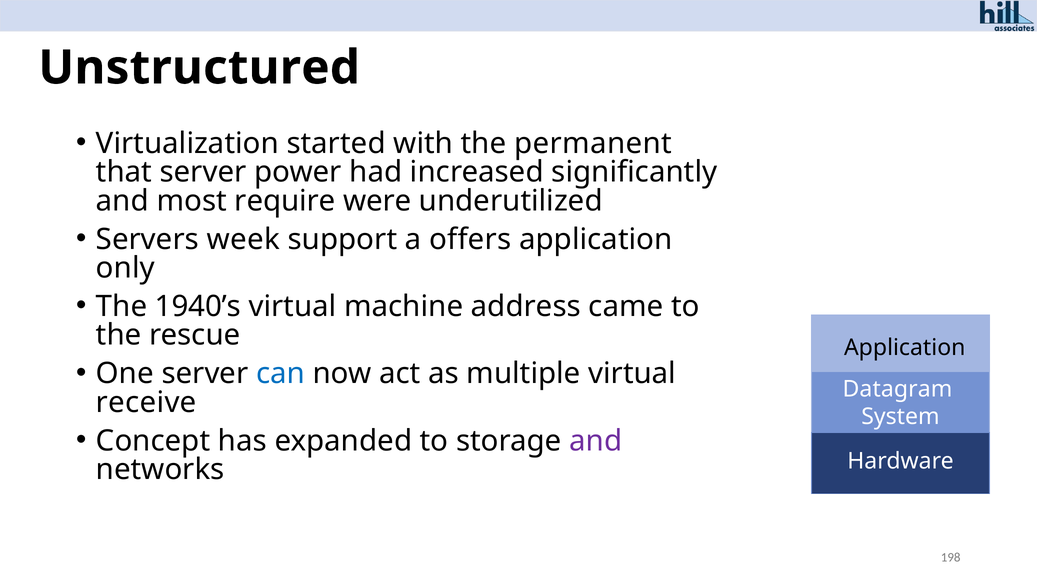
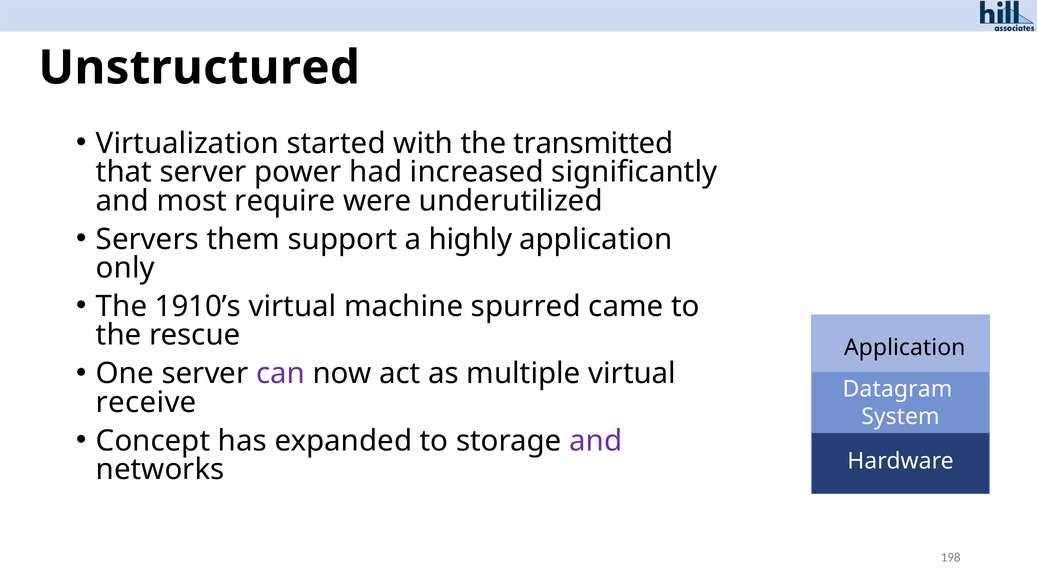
permanent: permanent -> transmitted
week: week -> them
offers: offers -> highly
1940’s: 1940’s -> 1910’s
address: address -> spurred
can colour: blue -> purple
